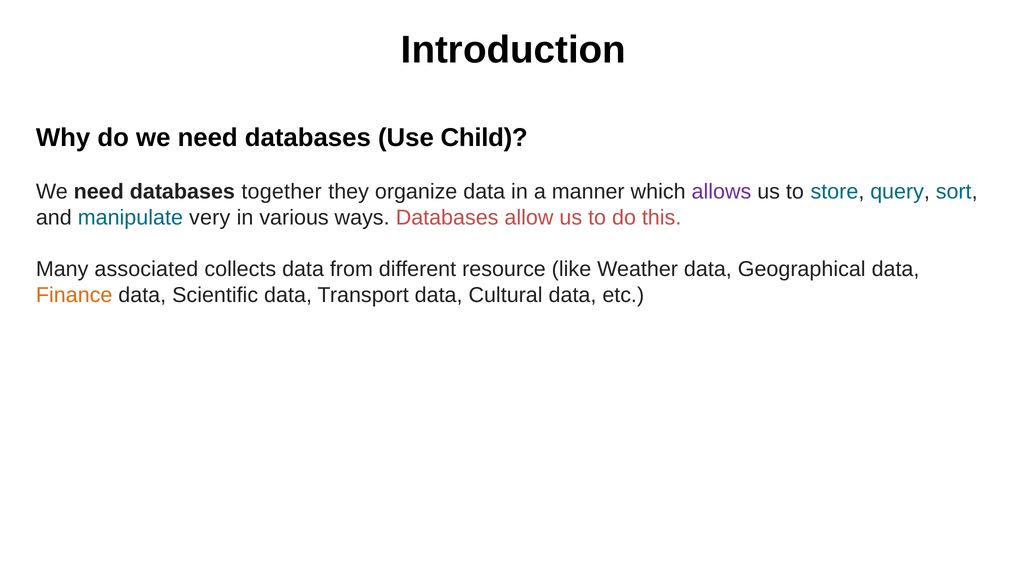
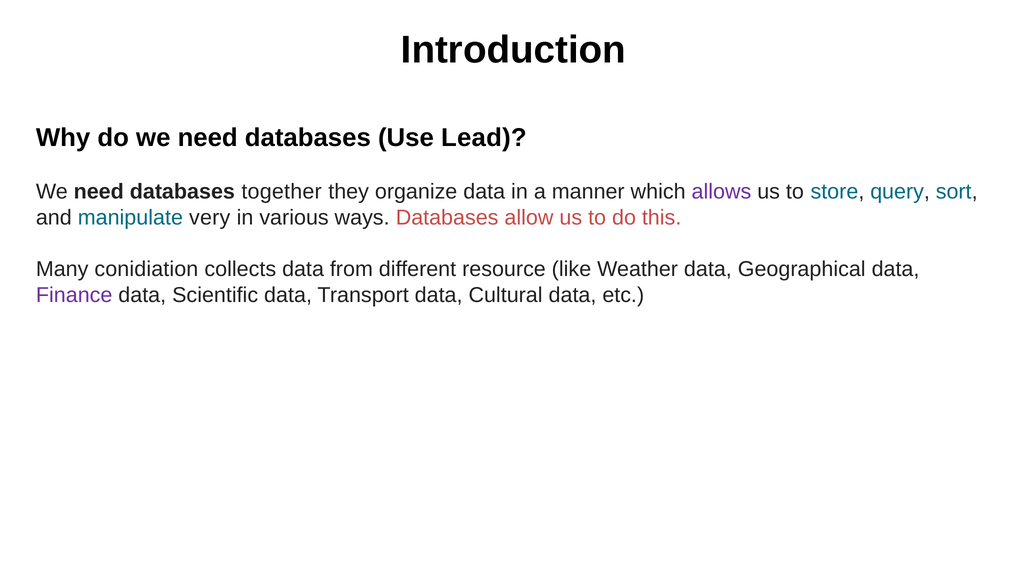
Child: Child -> Lead
associated: associated -> conidiation
Finance colour: orange -> purple
